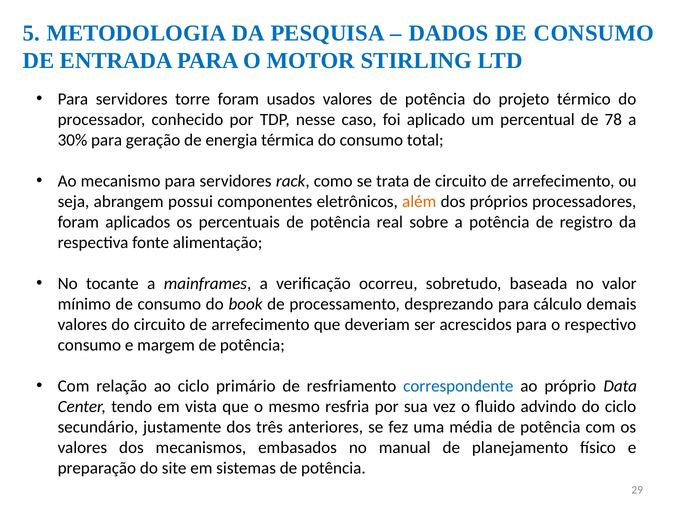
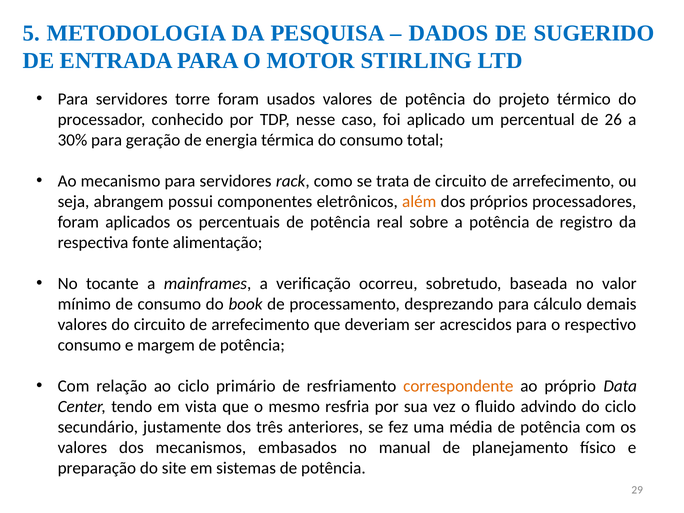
DADOS DE CONSUMO: CONSUMO -> SUGERIDO
78: 78 -> 26
correspondente colour: blue -> orange
